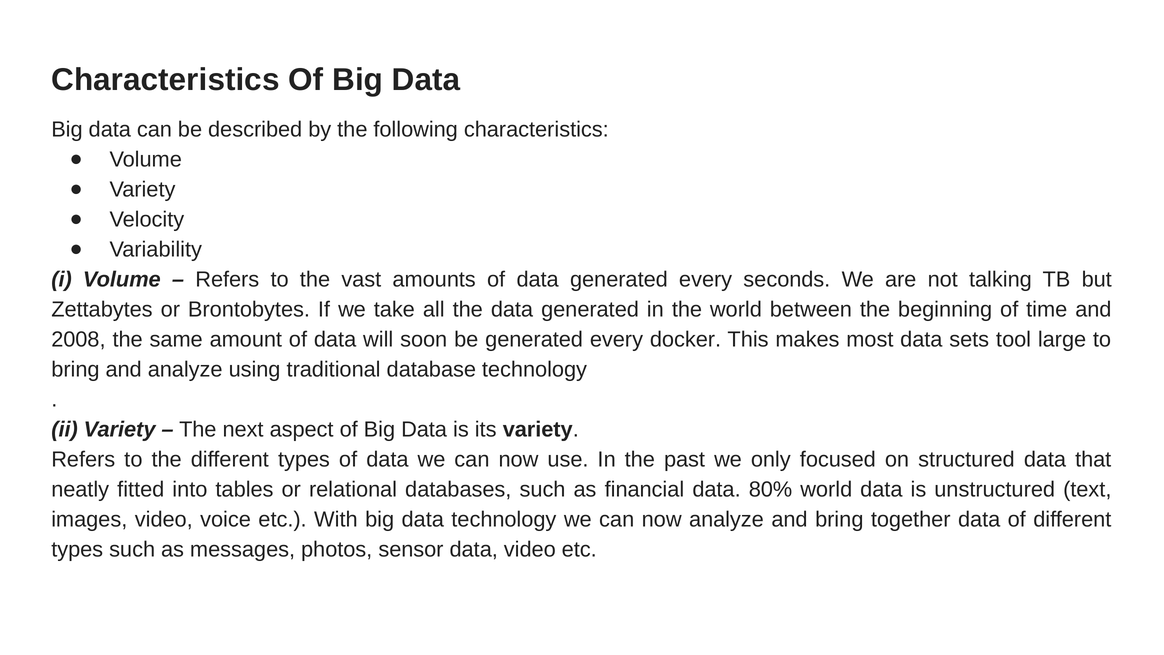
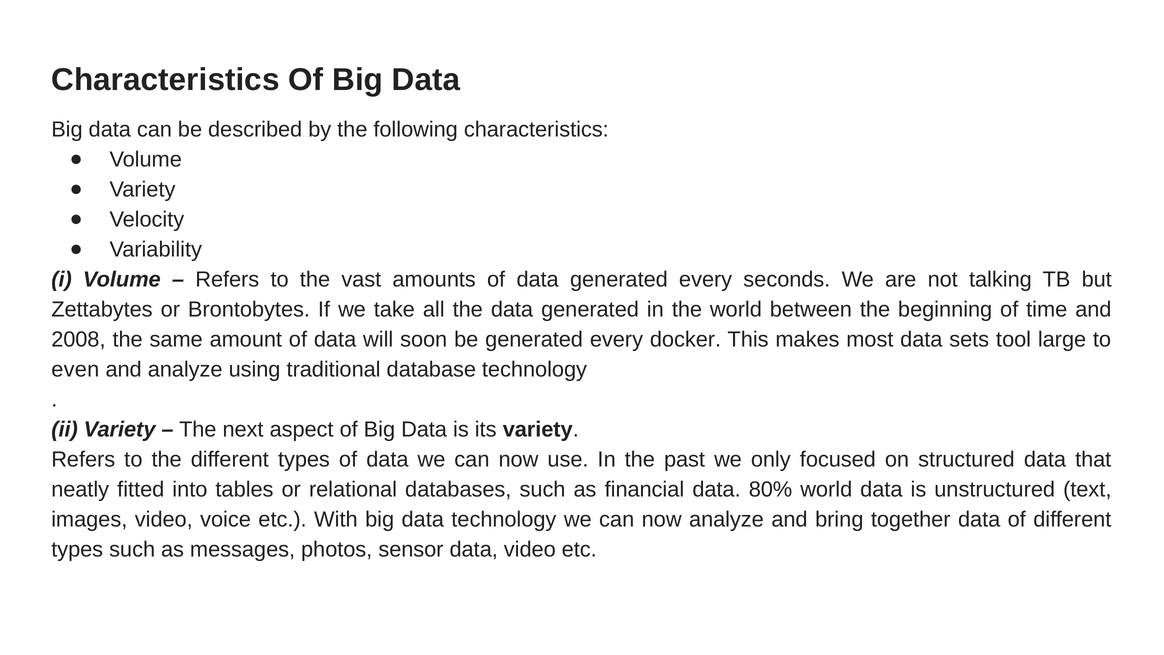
bring at (75, 369): bring -> even
